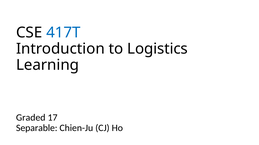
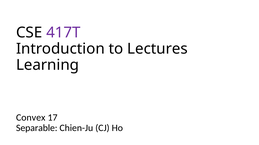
417T colour: blue -> purple
Logistics: Logistics -> Lectures
Graded: Graded -> Convex
